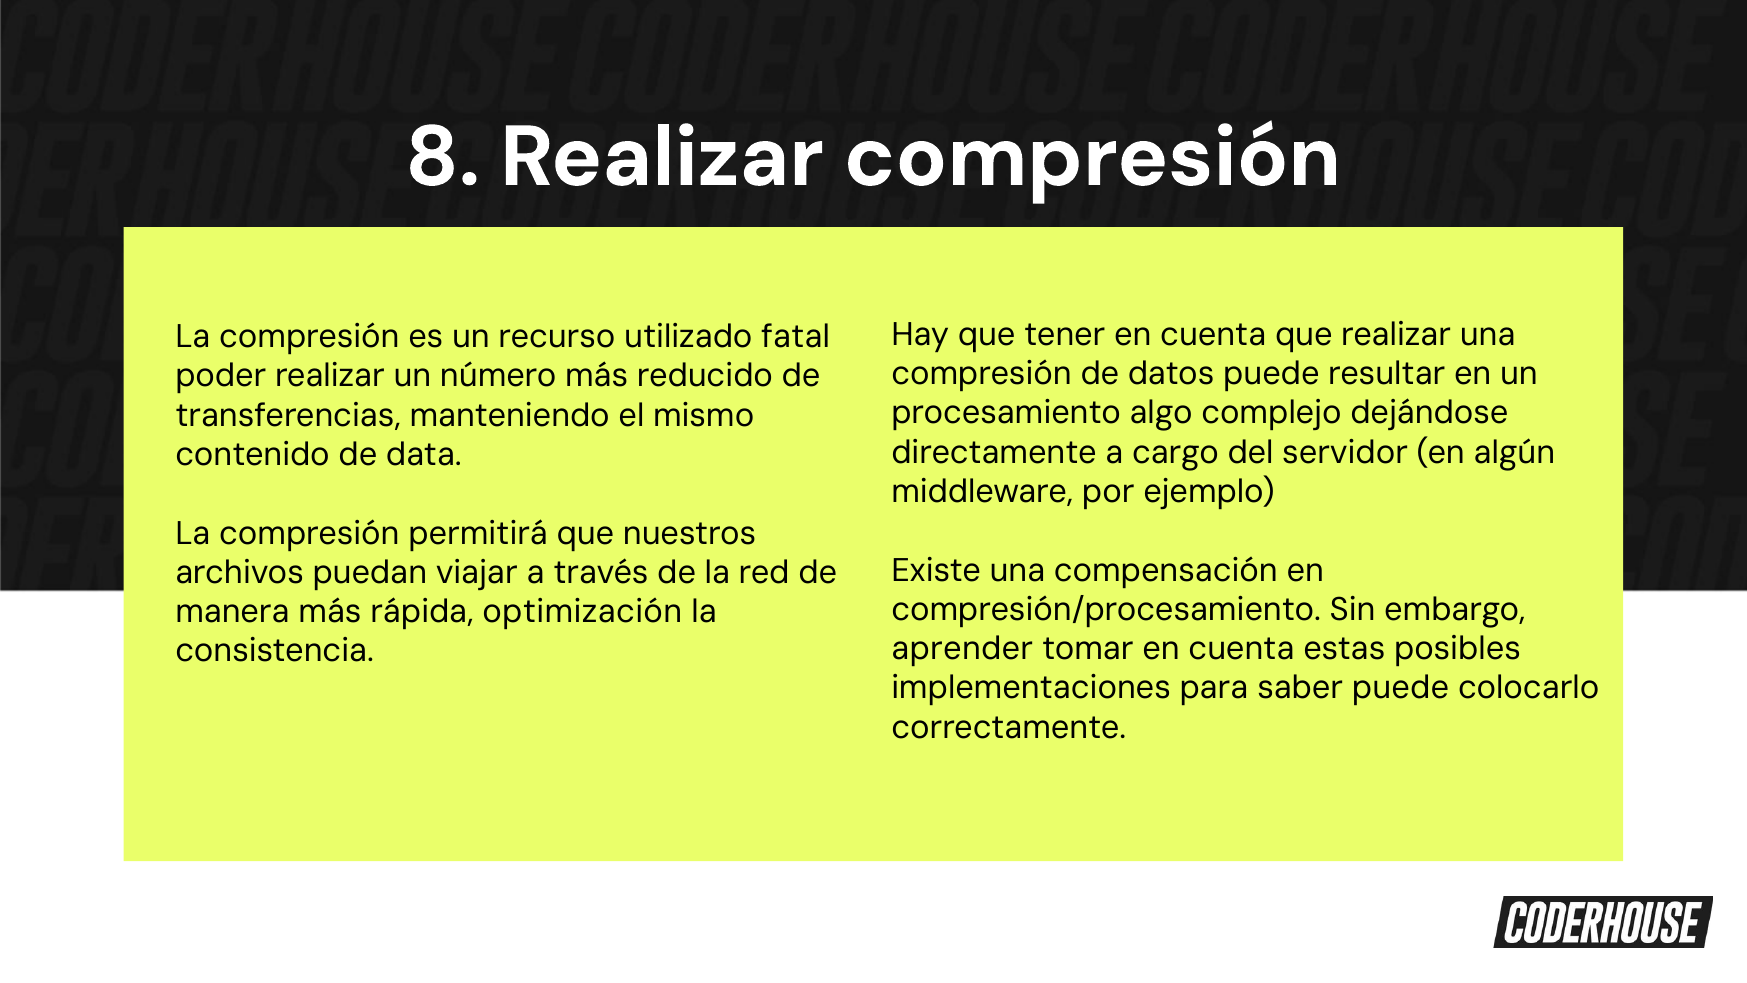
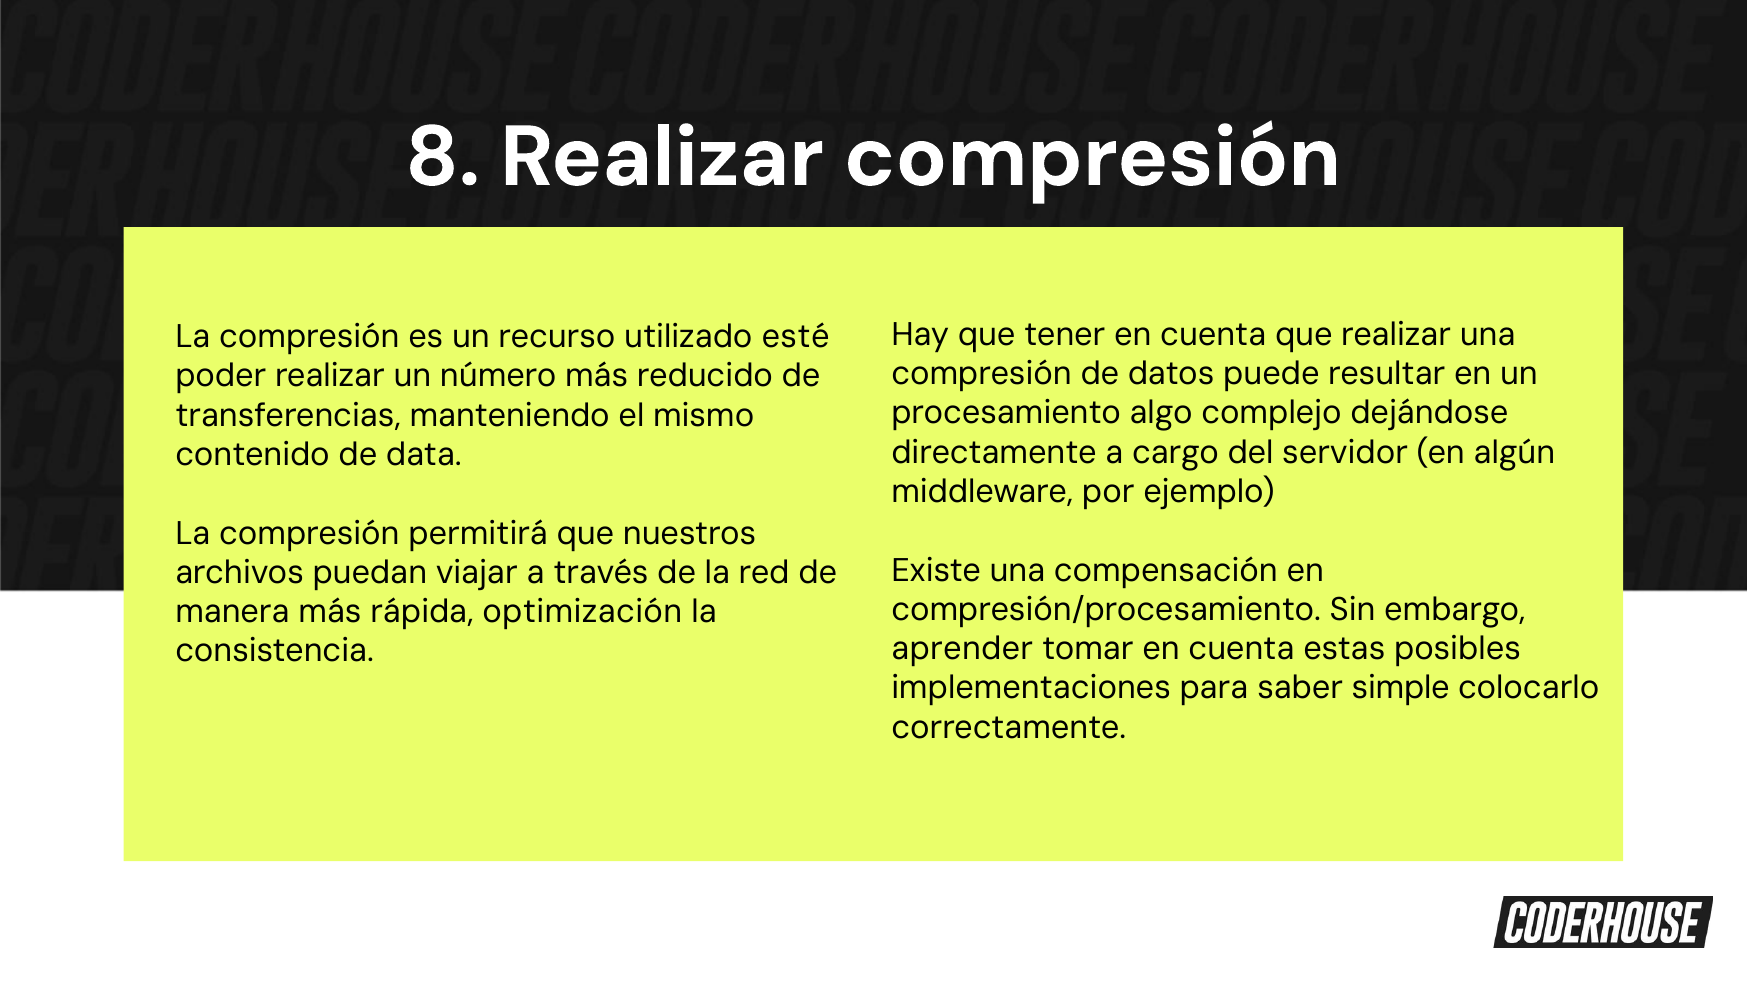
fatal: fatal -> esté
saber puede: puede -> simple
